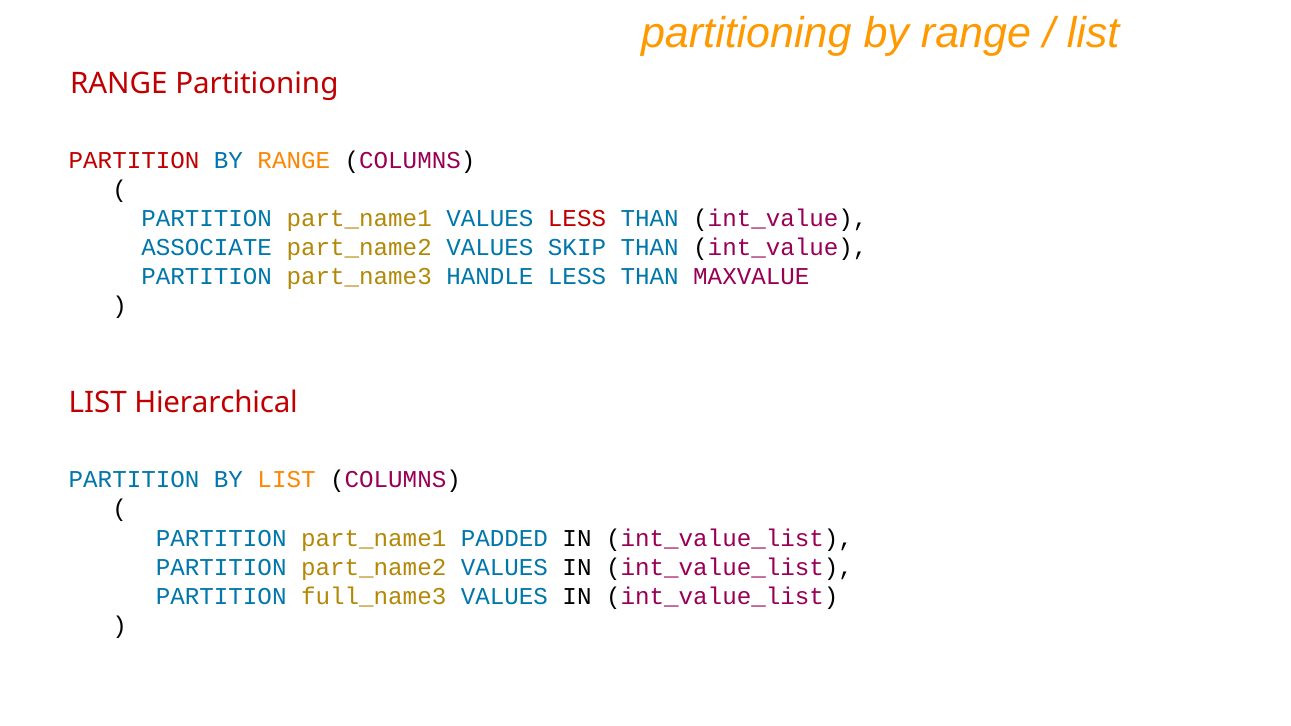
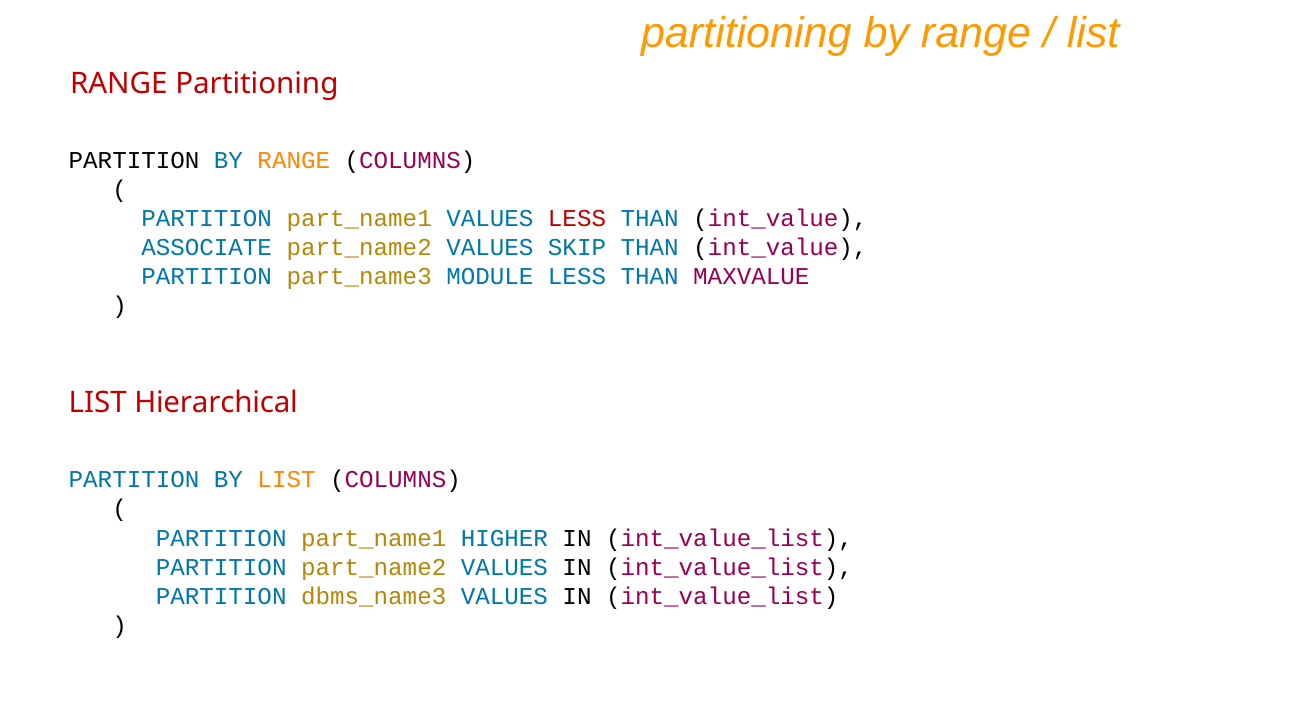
PARTITION at (134, 160) colour: red -> black
HANDLE: HANDLE -> MODULE
PADDED: PADDED -> HIGHER
full_name3: full_name3 -> dbms_name3
